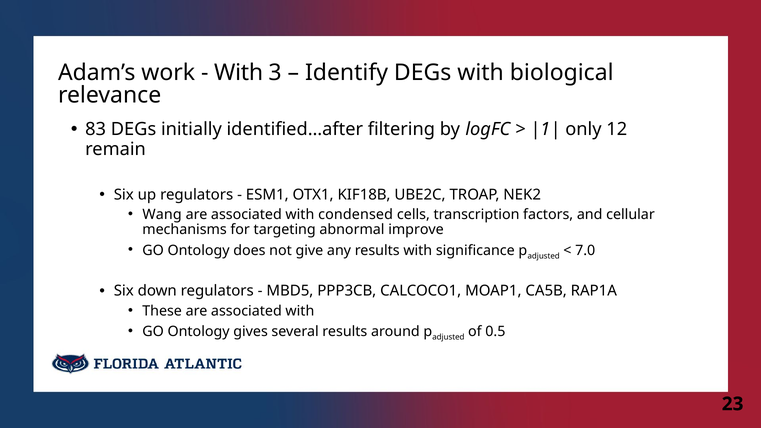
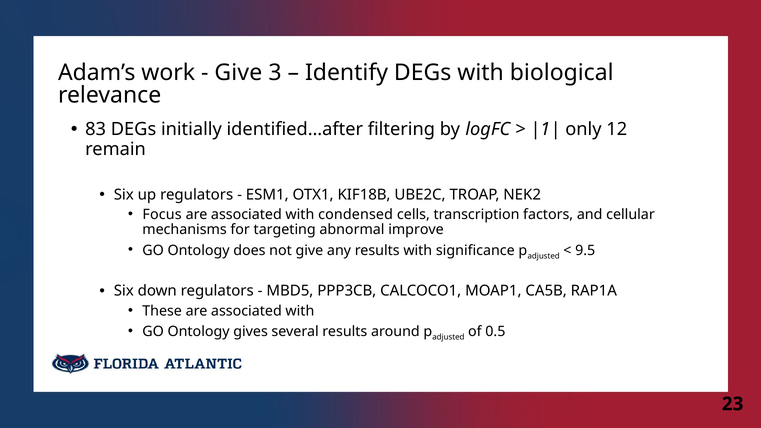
With at (239, 73): With -> Give
Wang: Wang -> Focus
7.0: 7.0 -> 9.5
